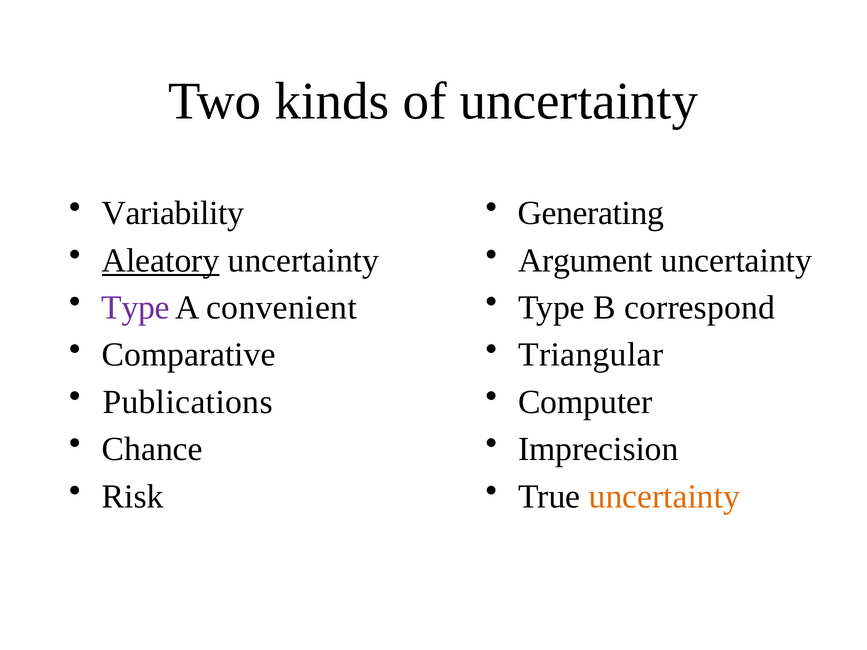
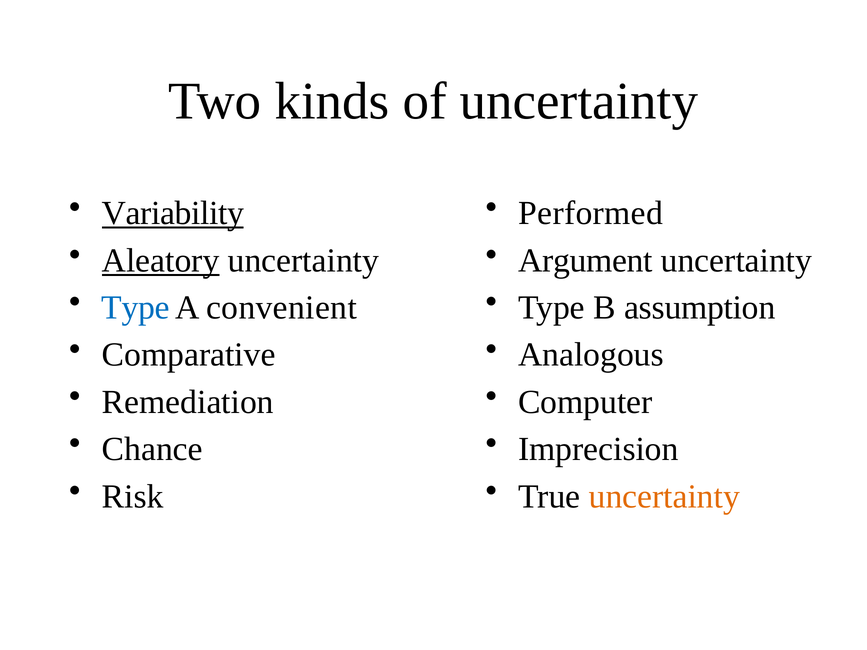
Variability underline: none -> present
Generating: Generating -> Performed
Type at (135, 308) colour: purple -> blue
correspond: correspond -> assumption
Triangular: Triangular -> Analogous
Publications: Publications -> Remediation
